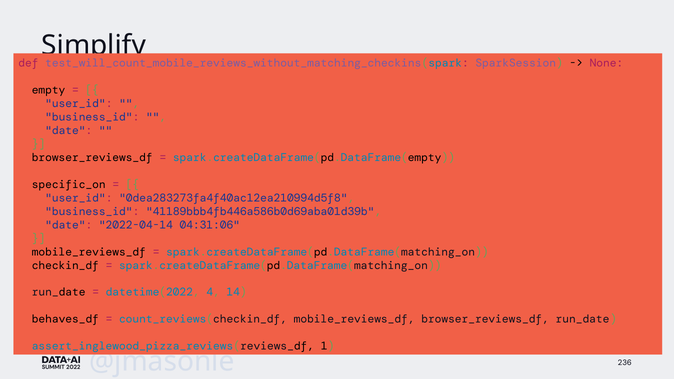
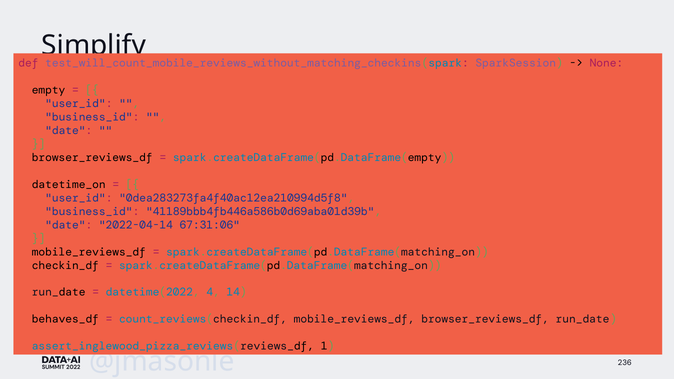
specific_on: specific_on -> datetime_on
04:31:06: 04:31:06 -> 67:31:06
